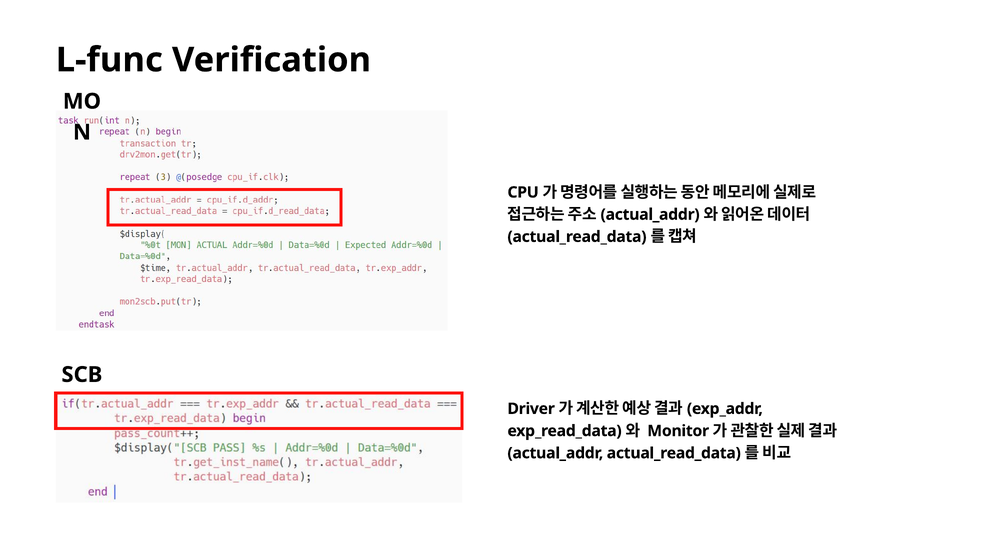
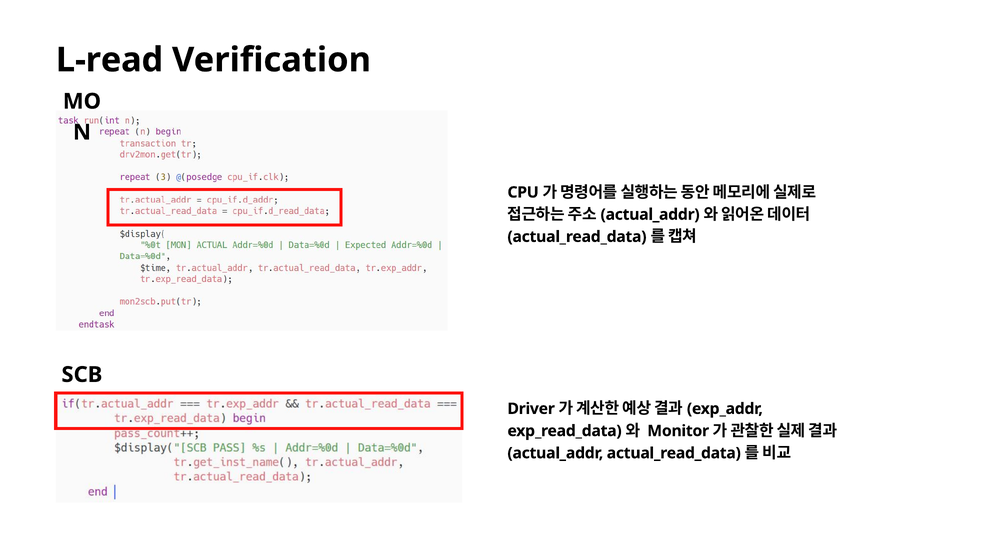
L-func: L-func -> L-read
